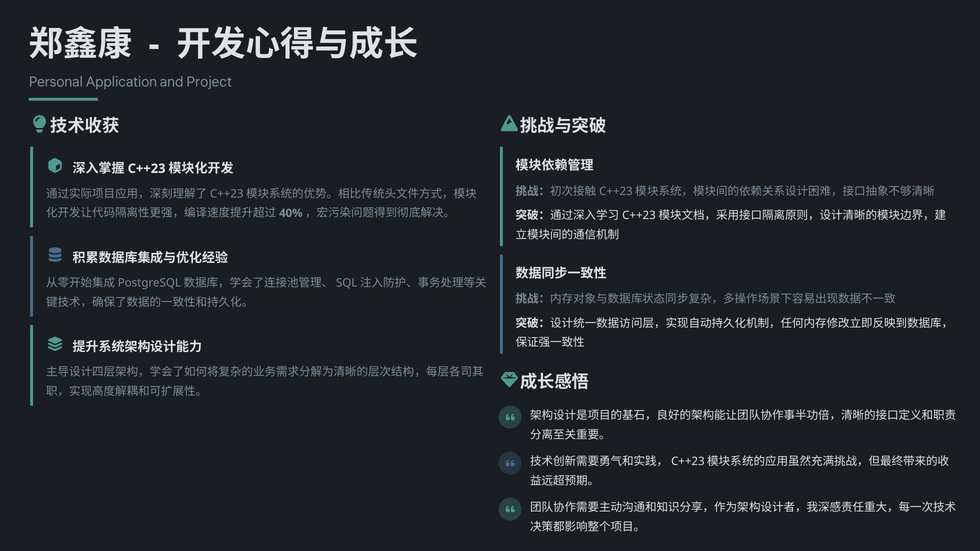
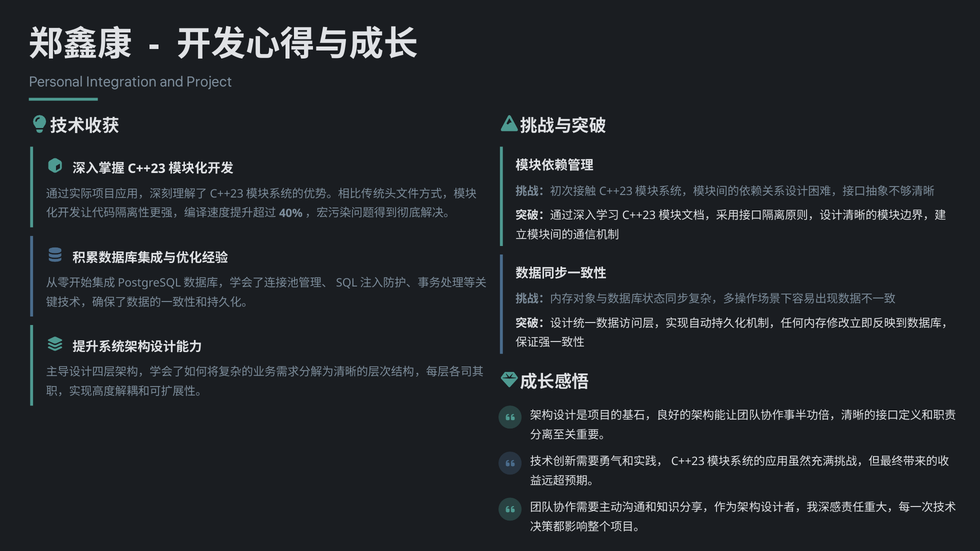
Application: Application -> Integration
